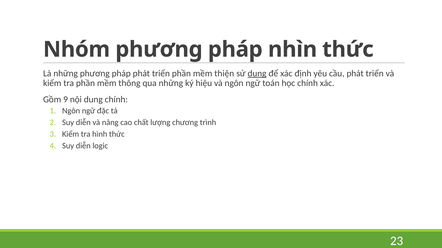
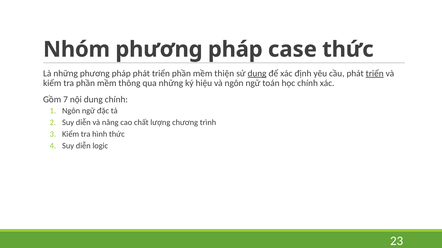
nhìn: nhìn -> case
triển at (375, 73) underline: none -> present
9: 9 -> 7
